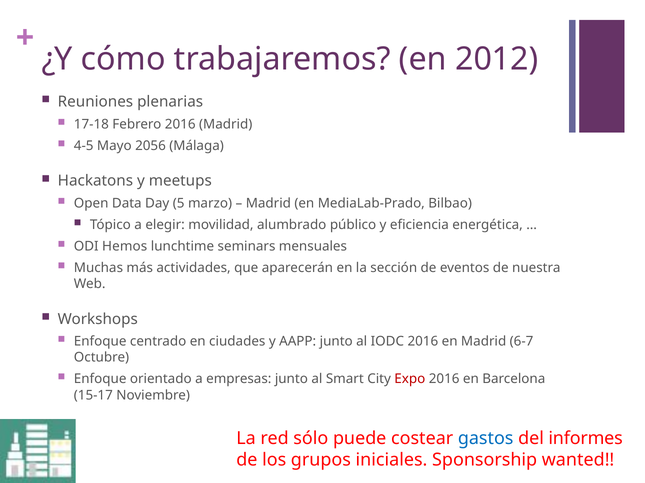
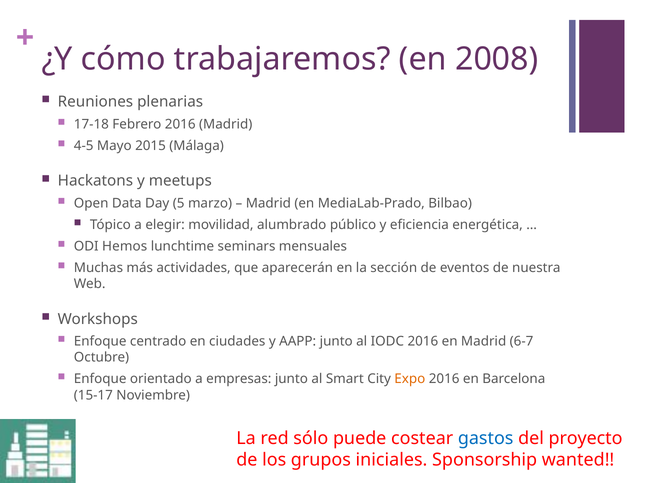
2012: 2012 -> 2008
2056: 2056 -> 2015
Expo colour: red -> orange
informes: informes -> proyecto
